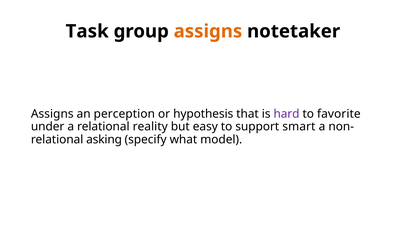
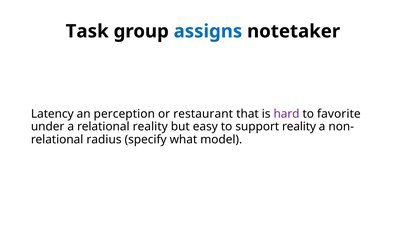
assigns at (208, 31) colour: orange -> blue
Assigns at (52, 114): Assigns -> Latency
hypothesis: hypothesis -> restaurant
support smart: smart -> reality
asking: asking -> radius
